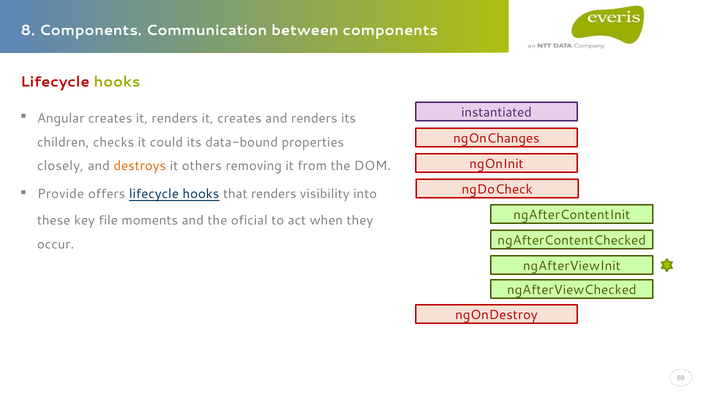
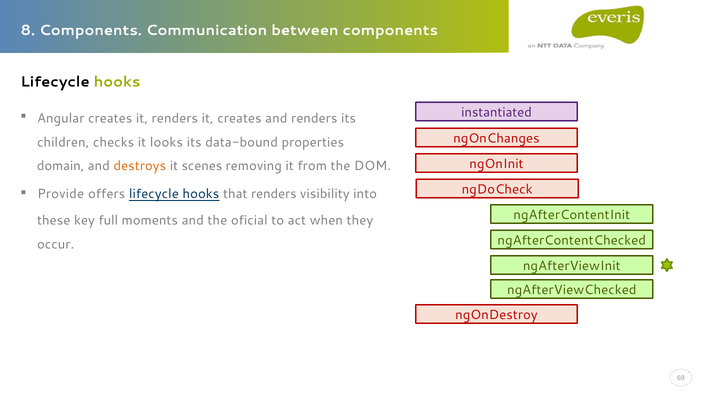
Lifecycle at (55, 82) colour: red -> black
could: could -> looks
closely: closely -> domain
others: others -> scenes
file: file -> full
